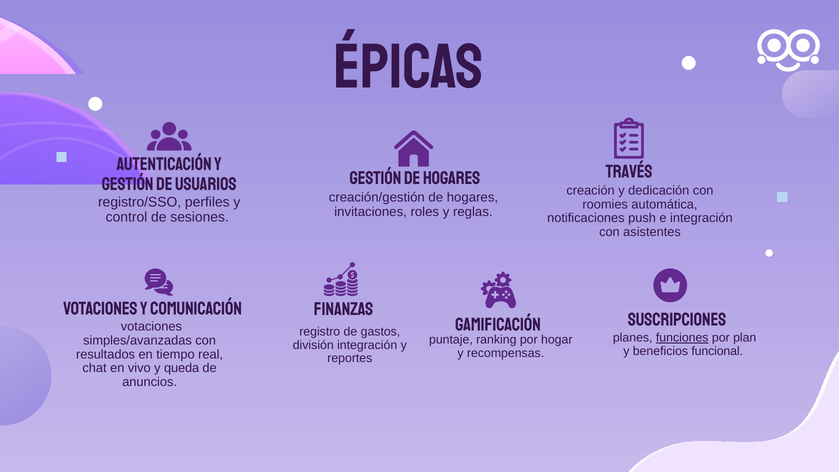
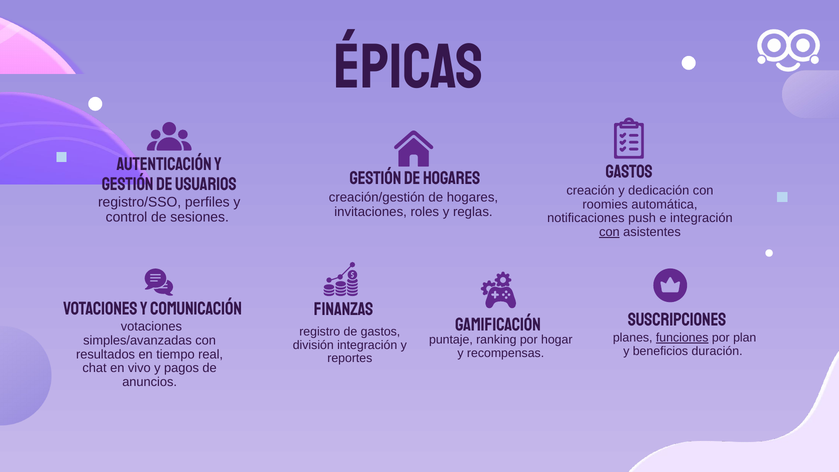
TRAVÉS at (629, 172): TRAVÉS -> GASTOS
con at (609, 232) underline: none -> present
funcional: funcional -> duración
queda: queda -> pagos
